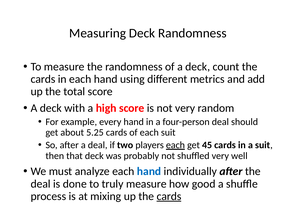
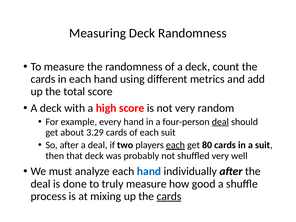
deal at (220, 122) underline: none -> present
5.25: 5.25 -> 3.29
45: 45 -> 80
